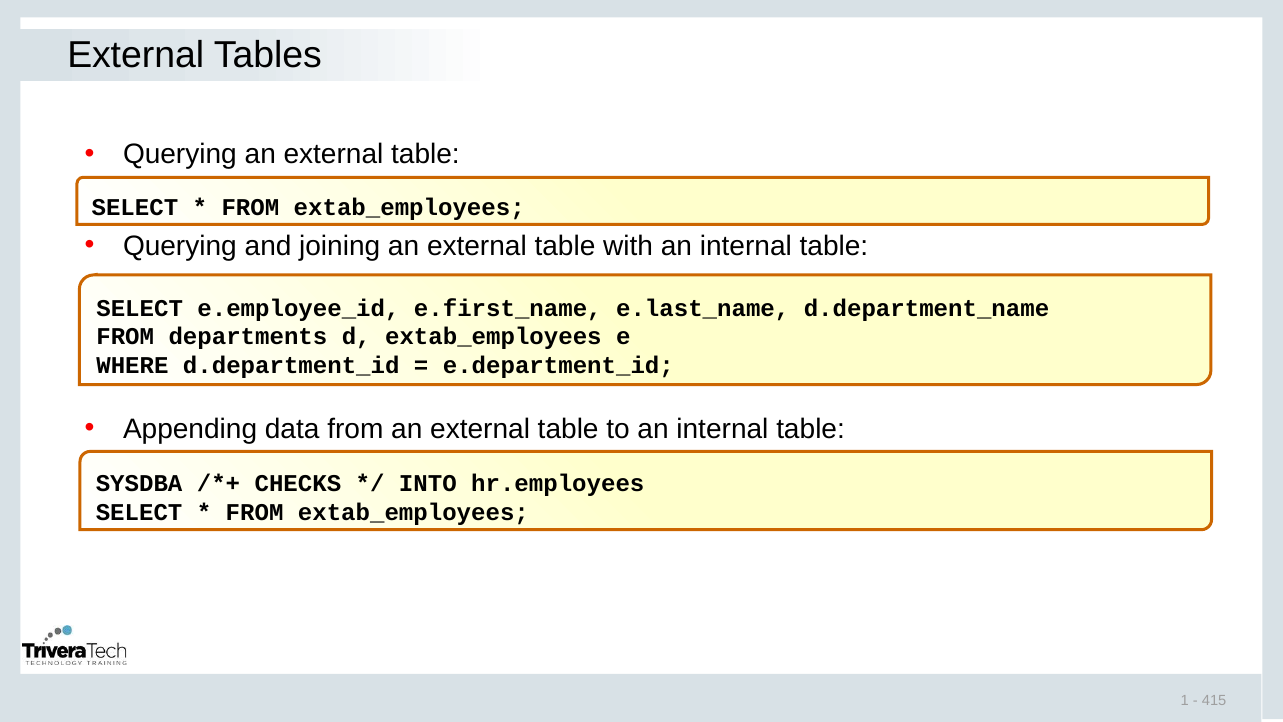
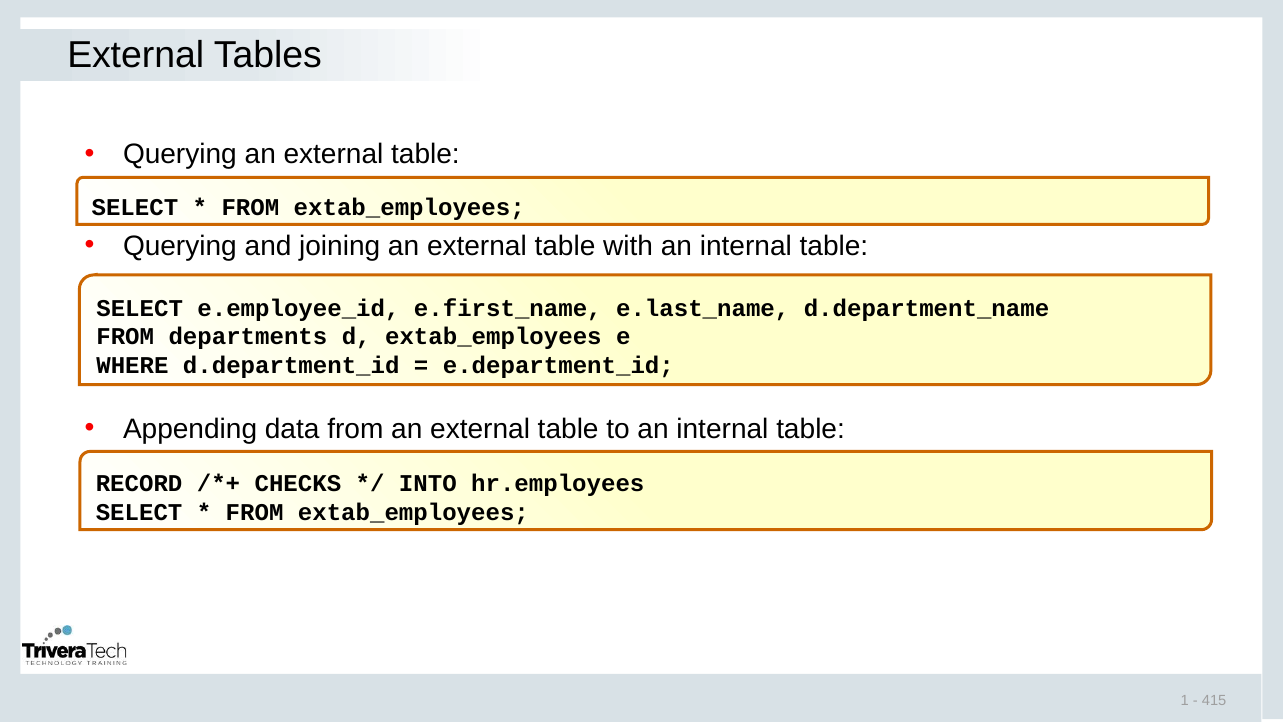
SYSDBA: SYSDBA -> RECORD
